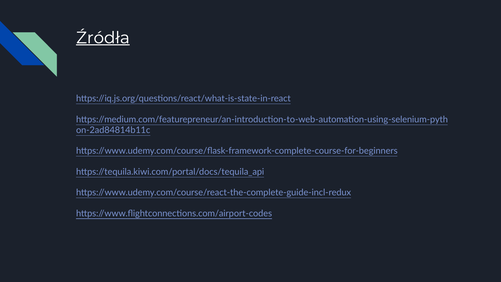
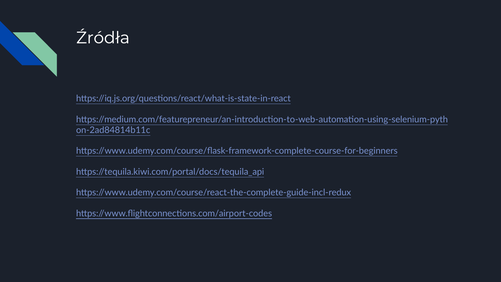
Źródła underline: present -> none
